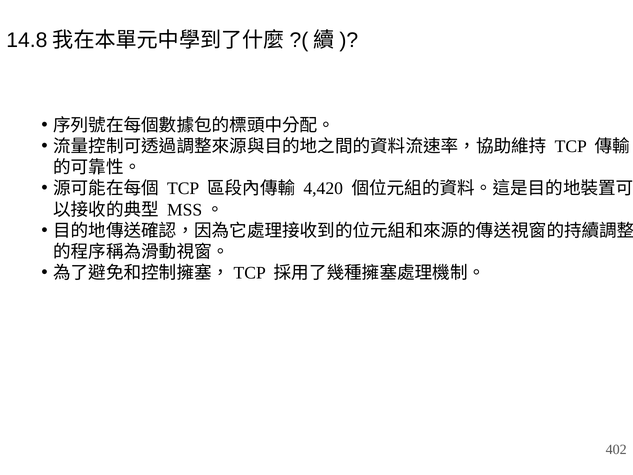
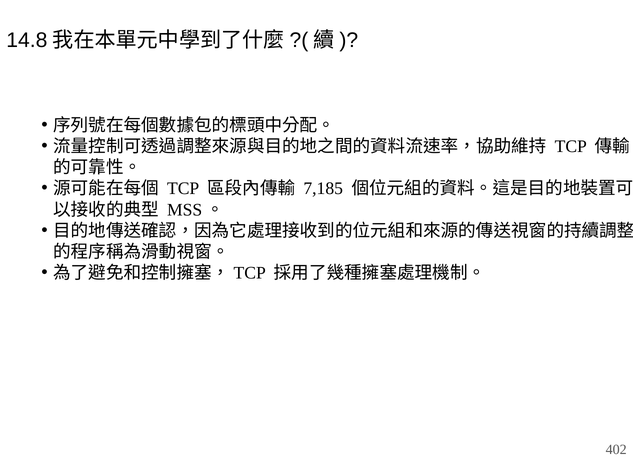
4,420: 4,420 -> 7,185
